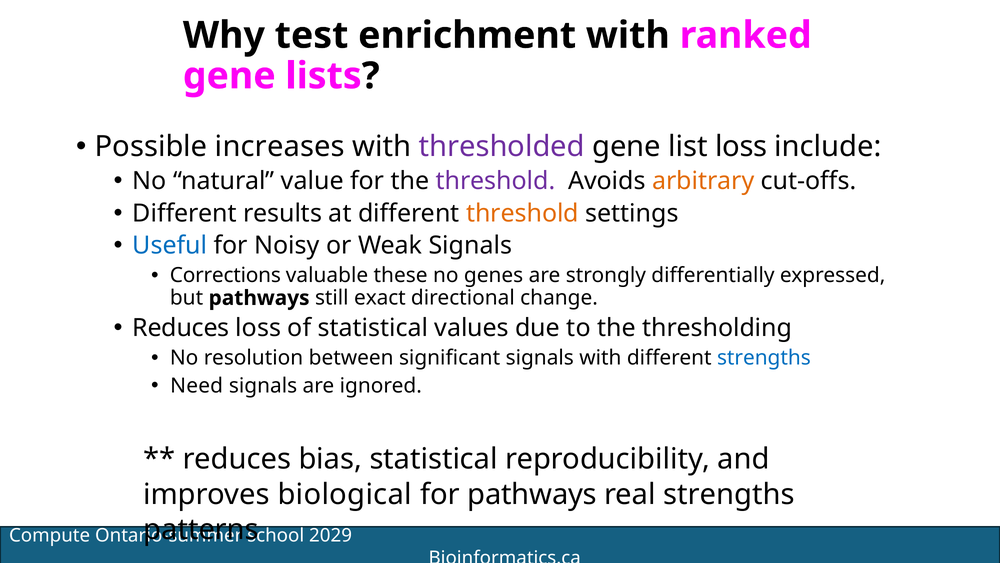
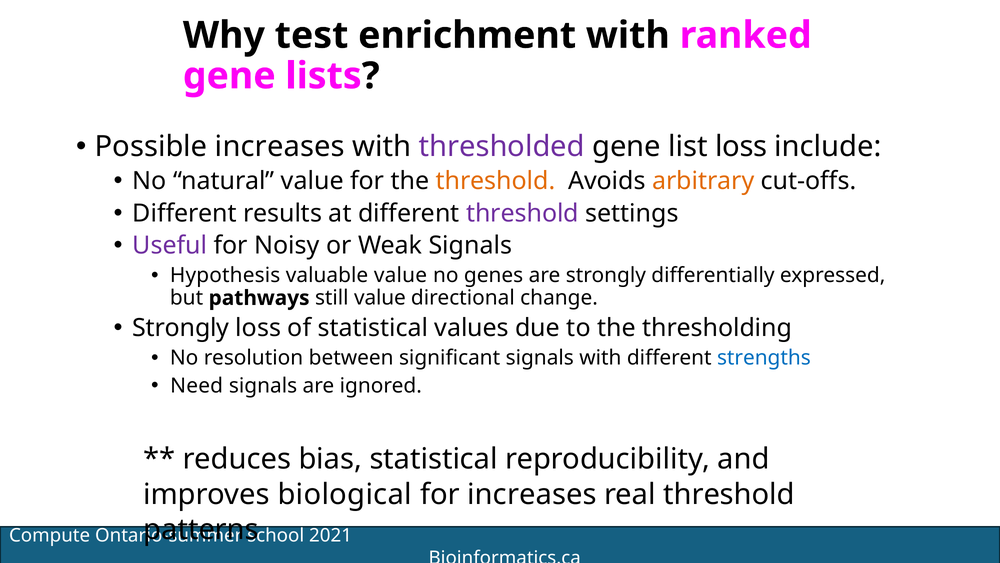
threshold at (495, 181) colour: purple -> orange
threshold at (522, 213) colour: orange -> purple
Useful colour: blue -> purple
Corrections: Corrections -> Hypothesis
valuable these: these -> value
still exact: exact -> value
Reduces at (181, 328): Reduces -> Strongly
for pathways: pathways -> increases
real strengths: strengths -> threshold
2029: 2029 -> 2021
